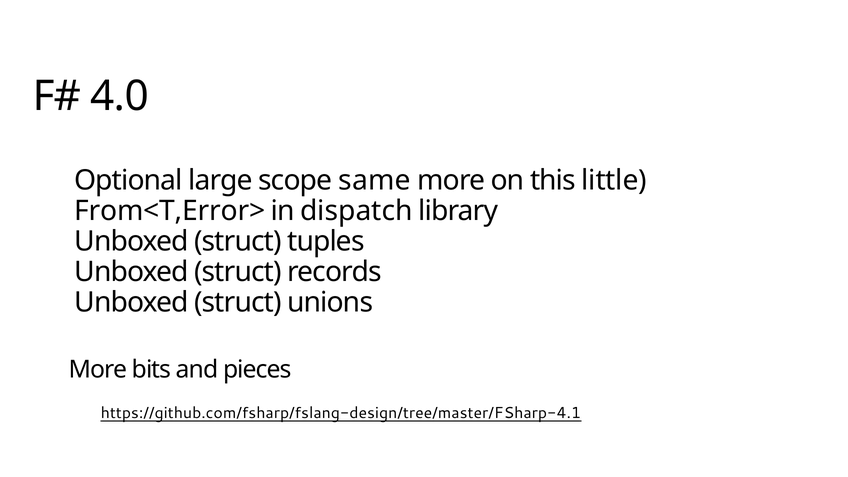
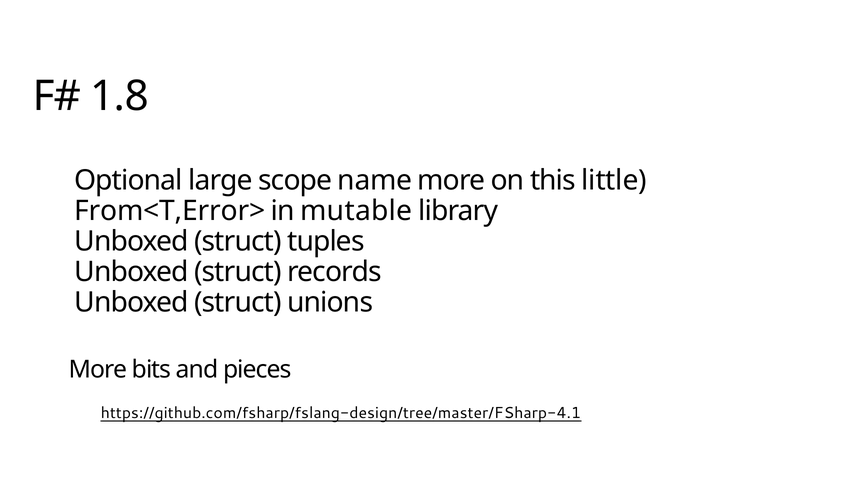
4.0: 4.0 -> 1.8
same: same -> name
dispatch: dispatch -> mutable
